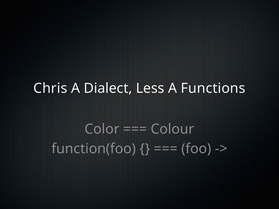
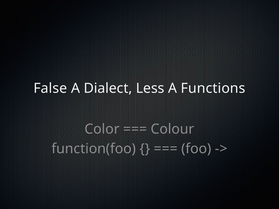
Chris: Chris -> False
